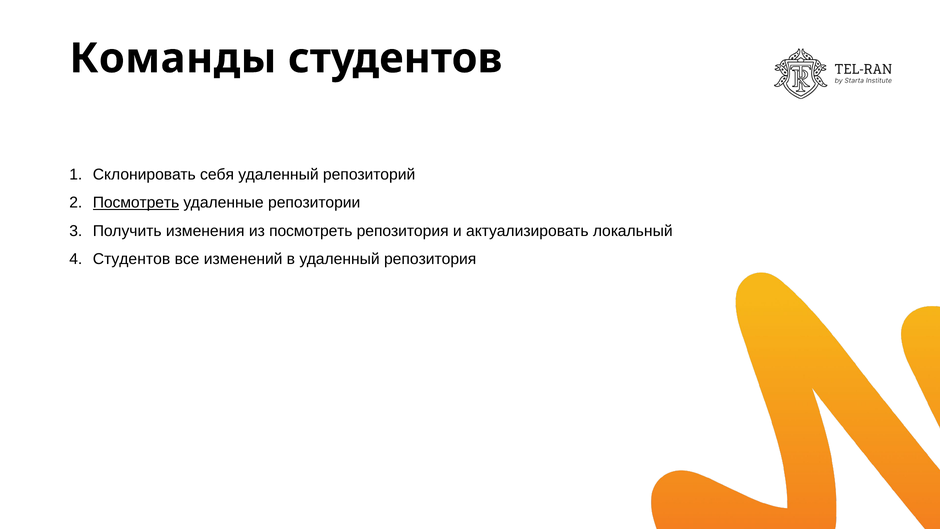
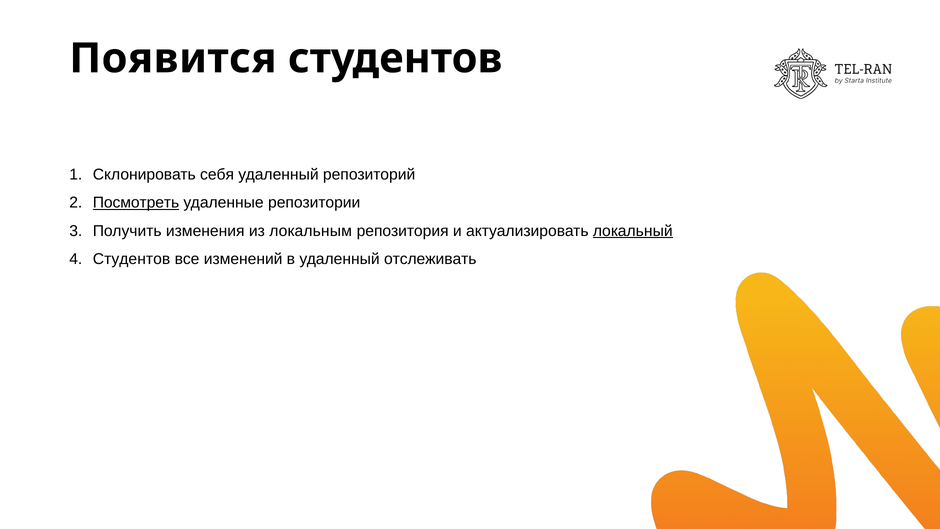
Команды: Команды -> Появится
из посмотреть: посмотреть -> локальным
локальный underline: none -> present
удаленный репозитория: репозитория -> отслеживать
